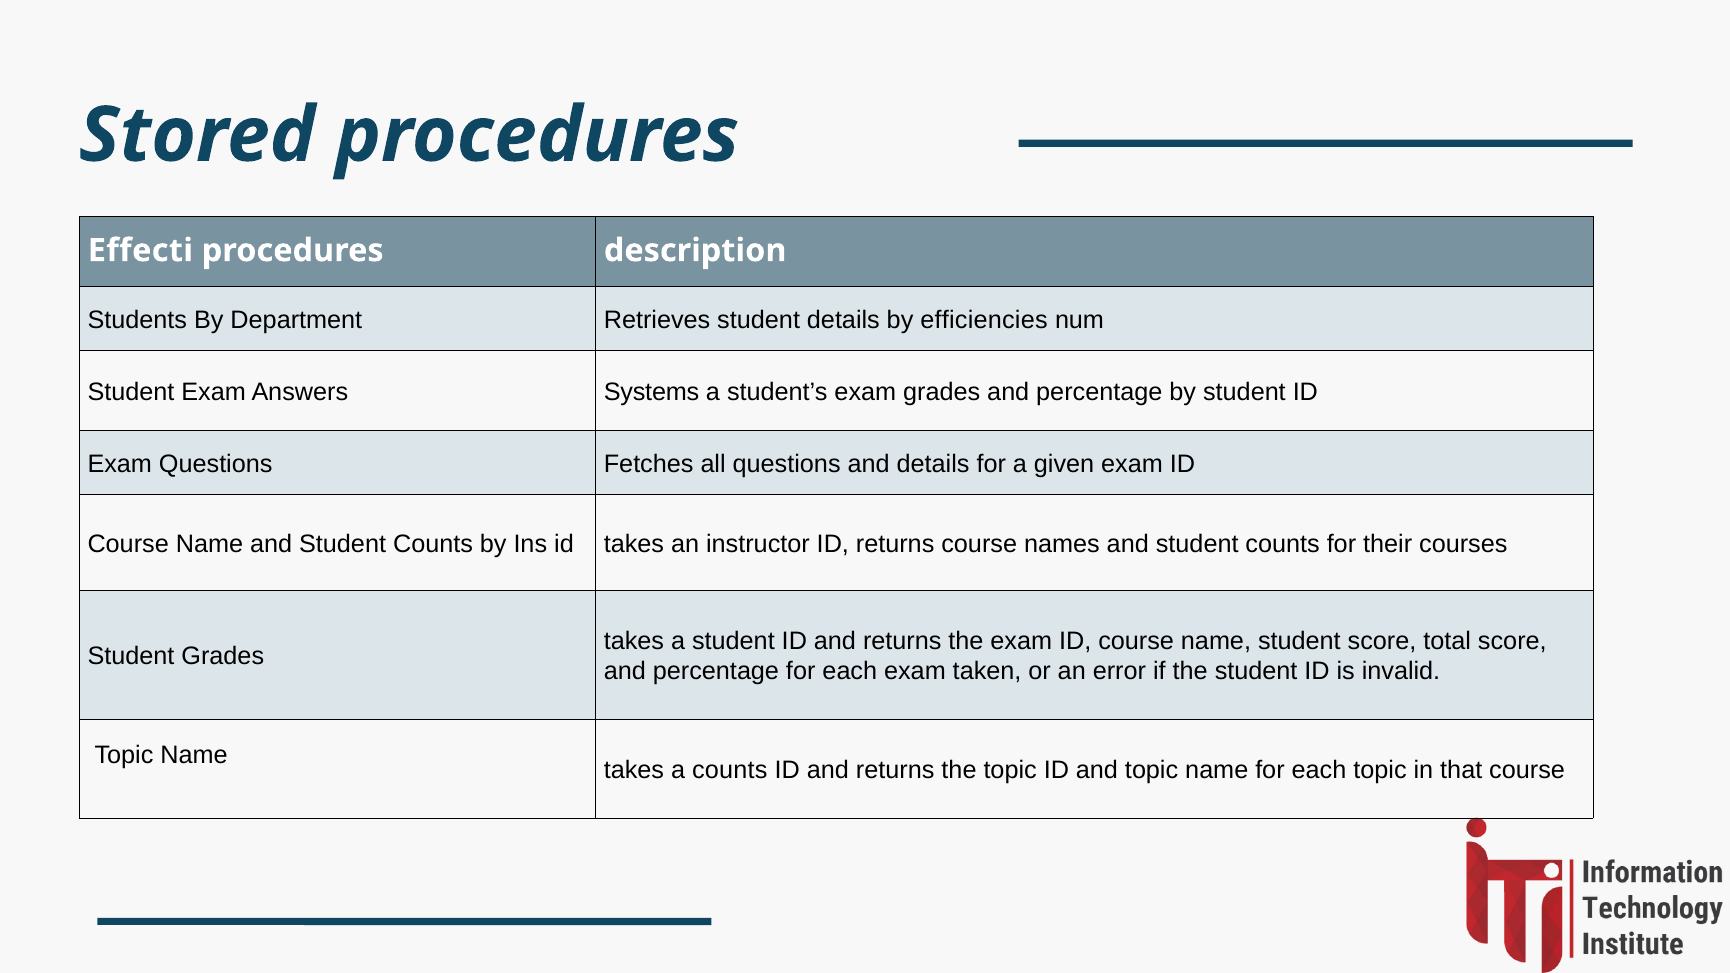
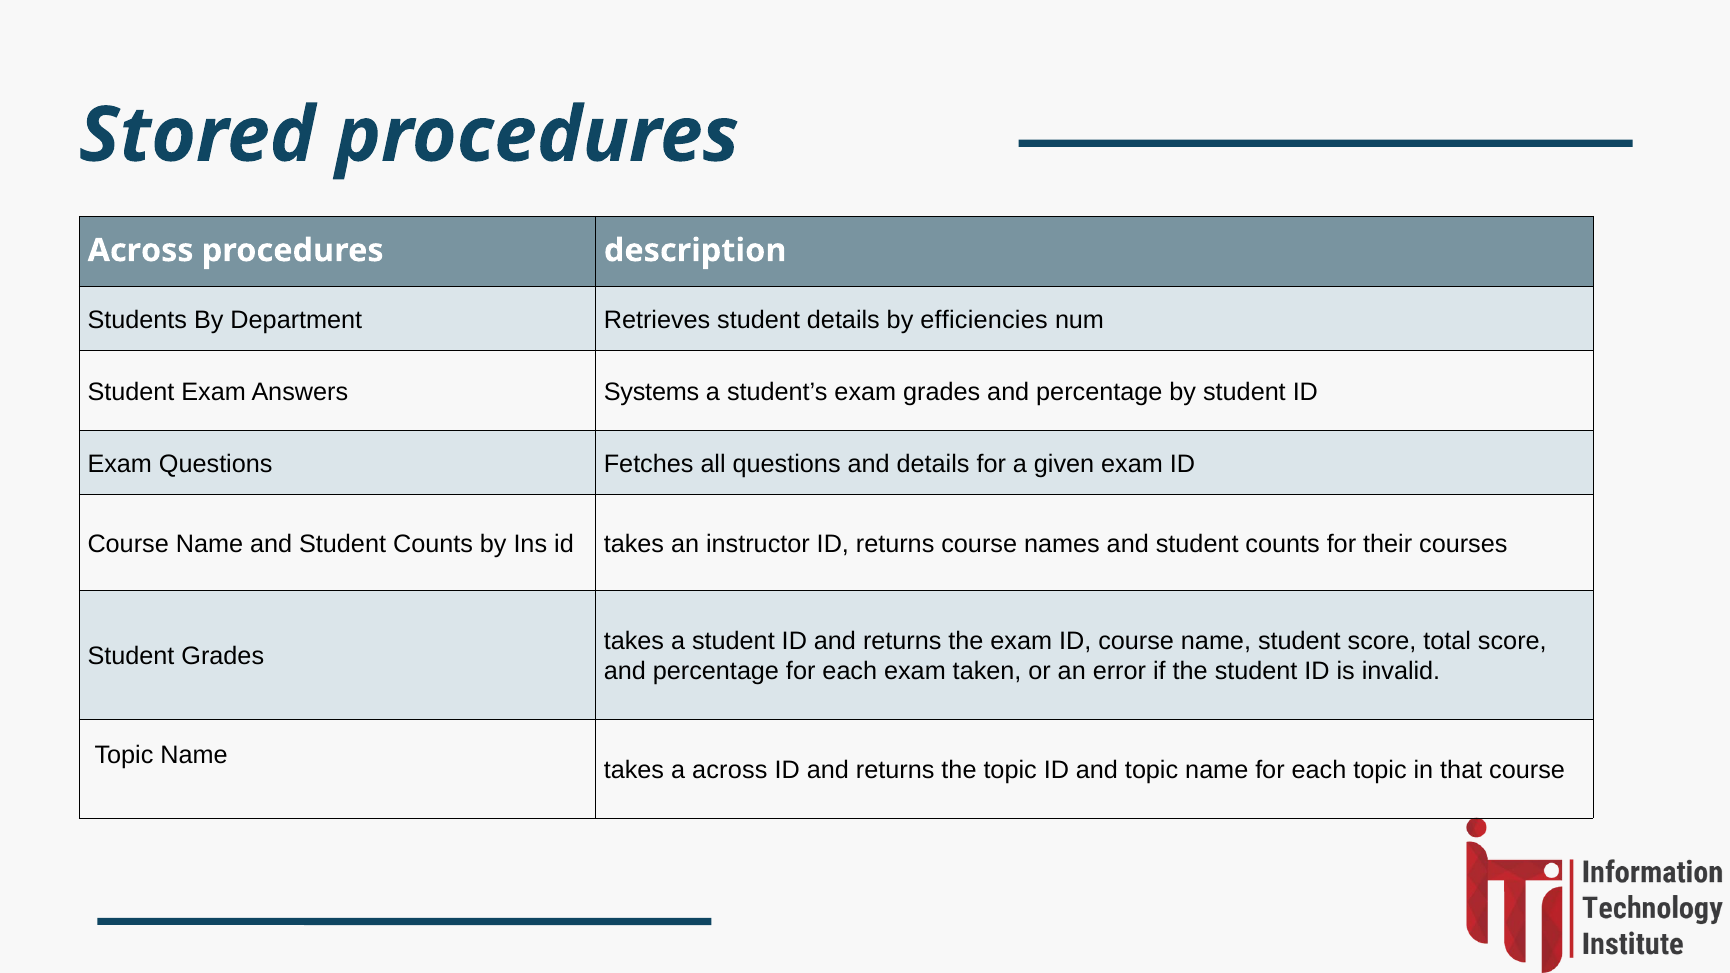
Effecti at (140, 251): Effecti -> Across
a counts: counts -> across
